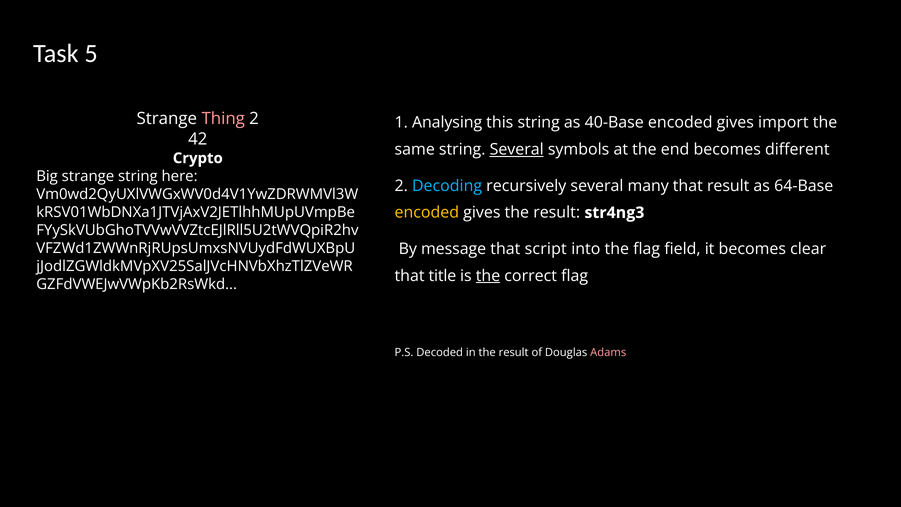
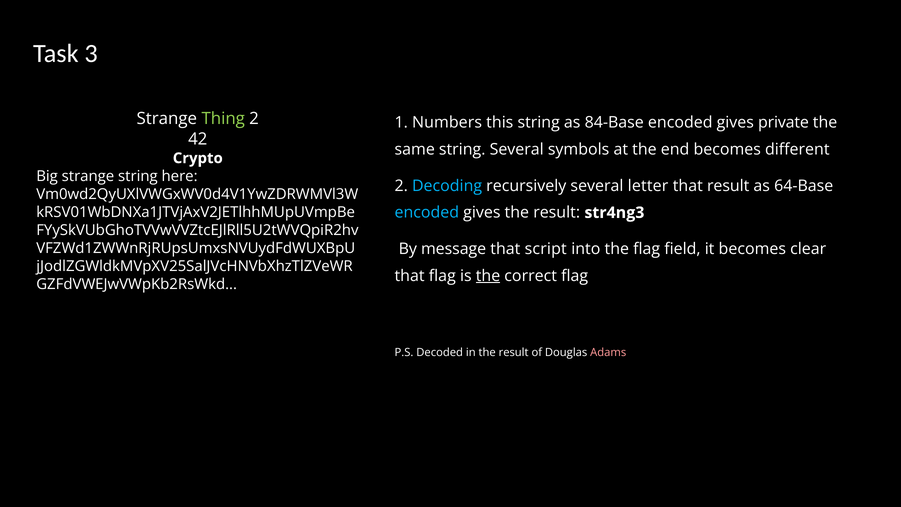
5: 5 -> 3
Thing colour: pink -> light green
Analysing: Analysing -> Numbers
40-Base: 40-Base -> 84-Base
import: import -> private
Several at (517, 150) underline: present -> none
many: many -> letter
encoded at (427, 213) colour: yellow -> light blue
that title: title -> flag
